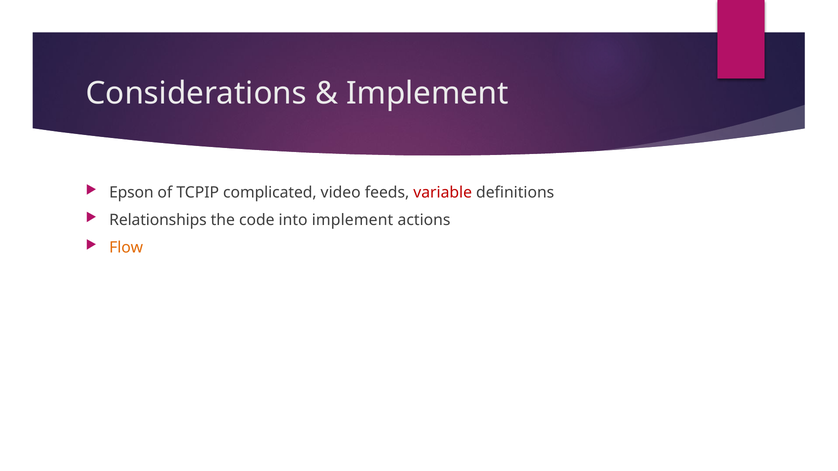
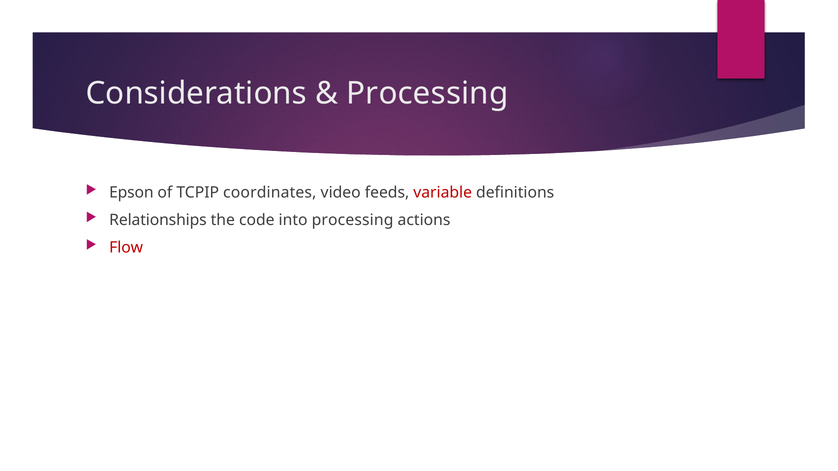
Implement at (427, 93): Implement -> Processing
complicated: complicated -> coordinates
into implement: implement -> processing
Flow colour: orange -> red
